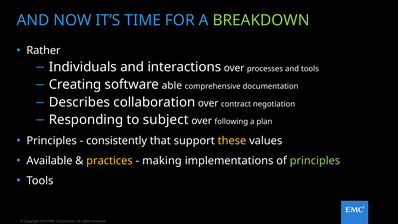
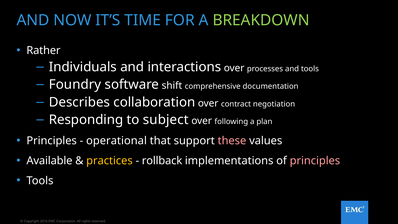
Creating: Creating -> Foundry
able: able -> shift
consistently: consistently -> operational
these colour: yellow -> pink
making: making -> rollback
principles at (315, 161) colour: light green -> pink
